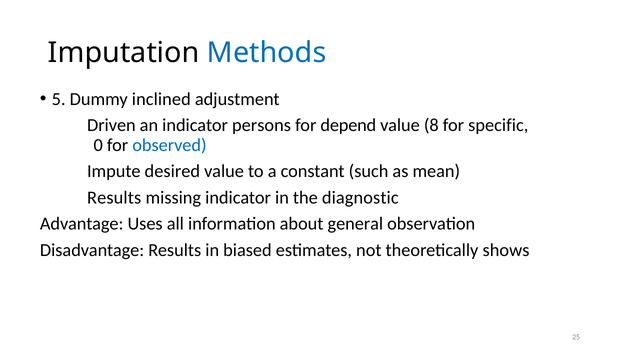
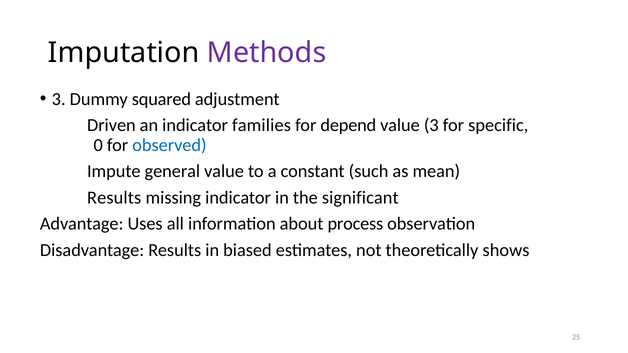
Methods colour: blue -> purple
5 at (59, 99): 5 -> 3
inclined: inclined -> squared
persons: persons -> families
value 8: 8 -> 3
desired: desired -> general
diagnostic: diagnostic -> significant
general: general -> process
